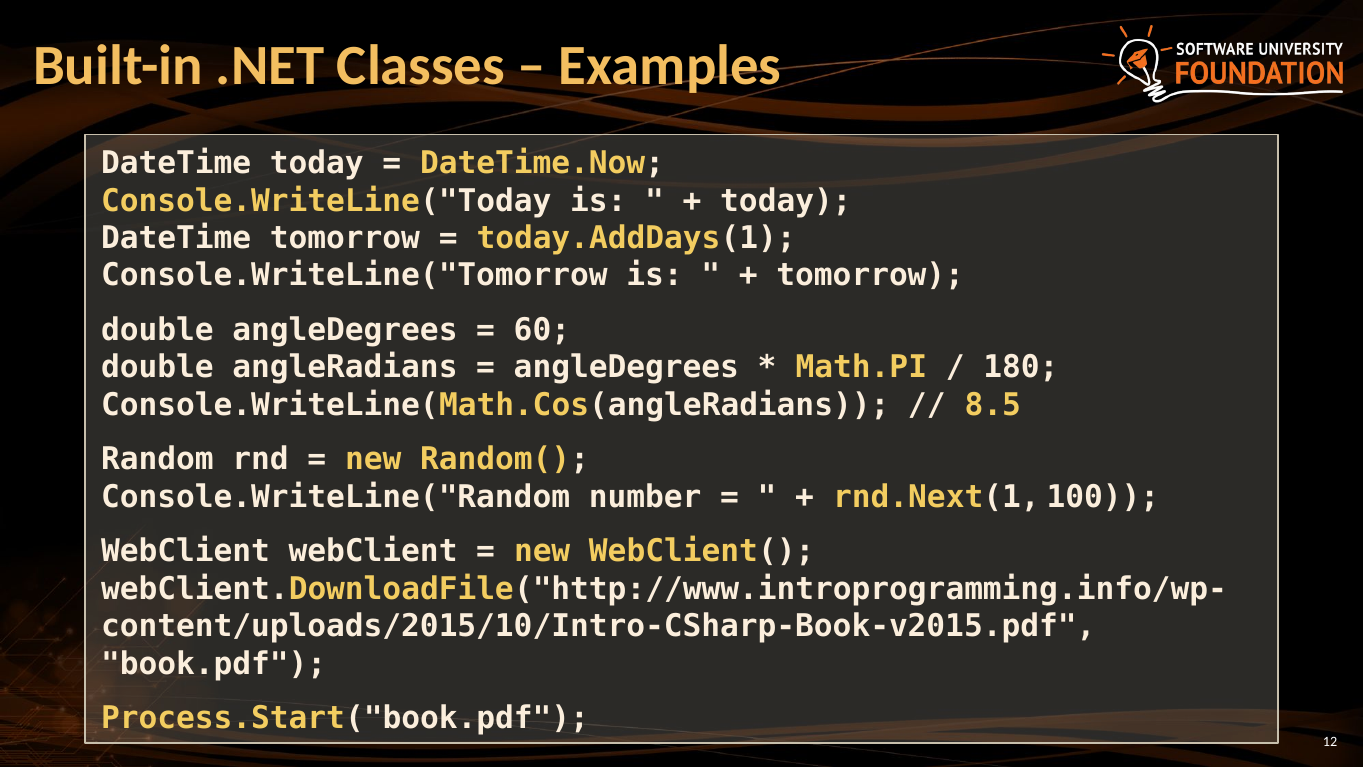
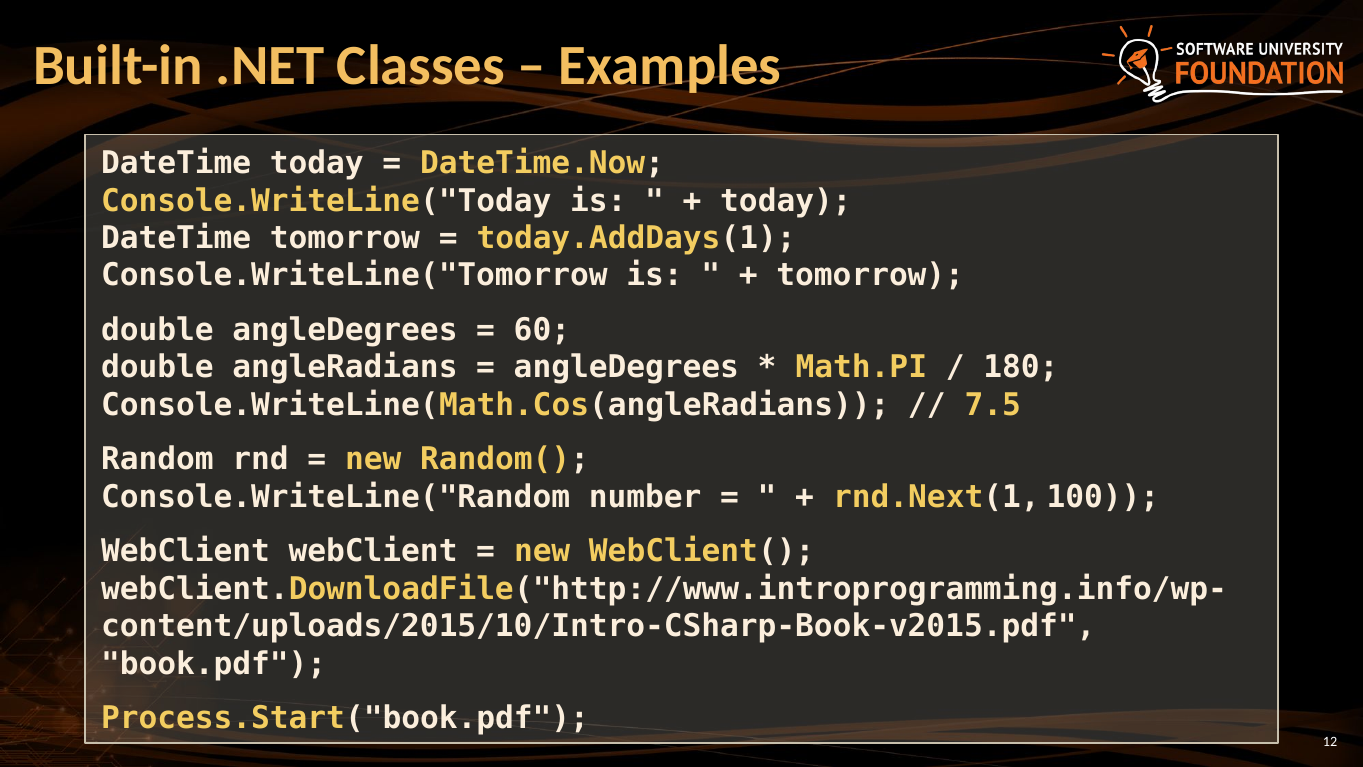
8.5: 8.5 -> 7.5
